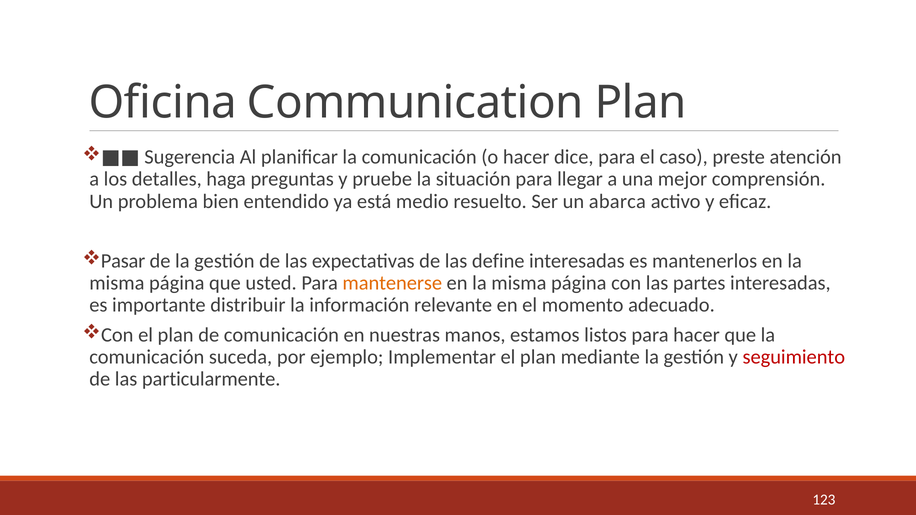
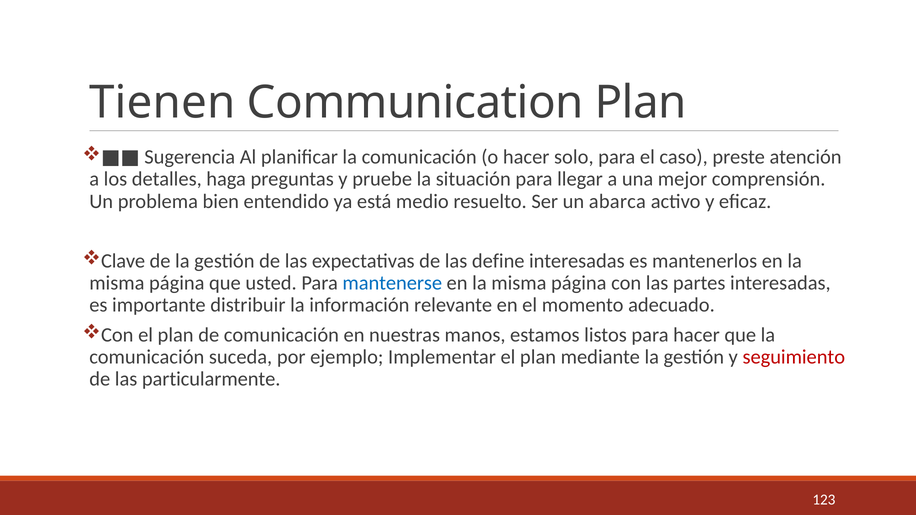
Oficina: Oficina -> Tienen
dice: dice -> solo
Pasar: Pasar -> Clave
mantenerse colour: orange -> blue
